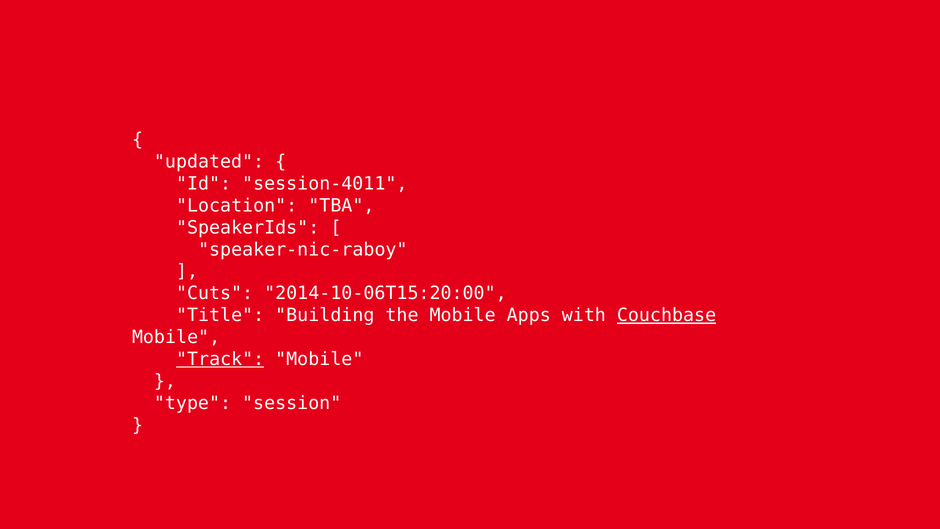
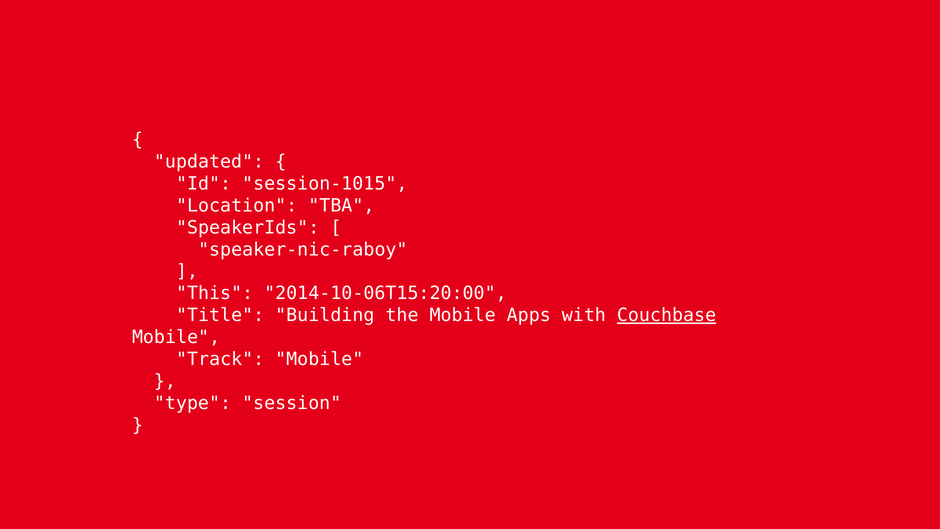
session-4011: session-4011 -> session-1015
Cuts: Cuts -> This
Track underline: present -> none
